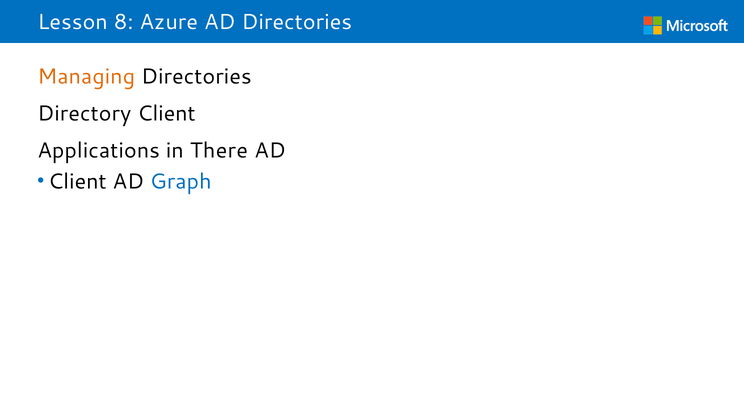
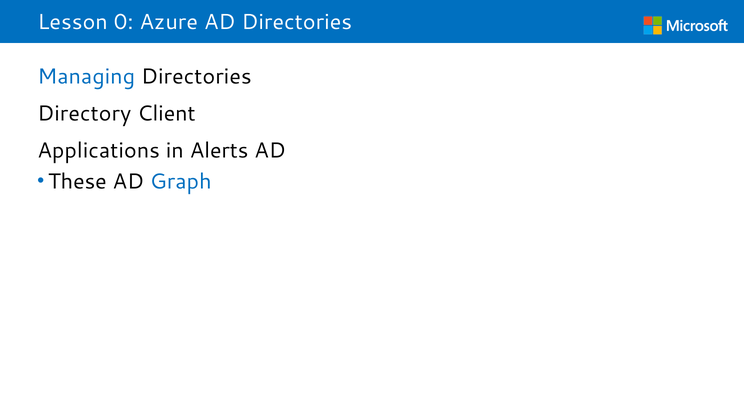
8: 8 -> 0
Managing colour: orange -> blue
There: There -> Alerts
Client at (77, 182): Client -> These
